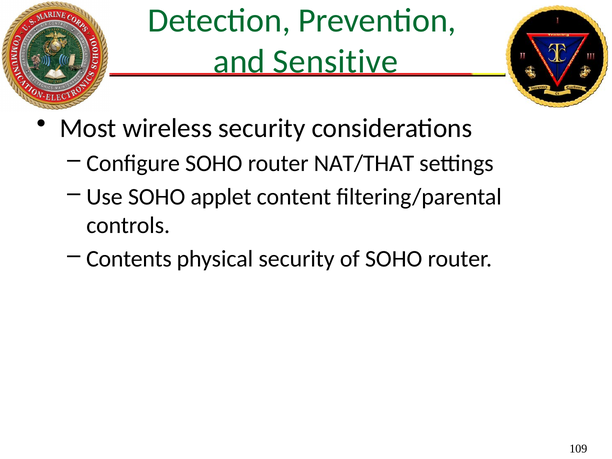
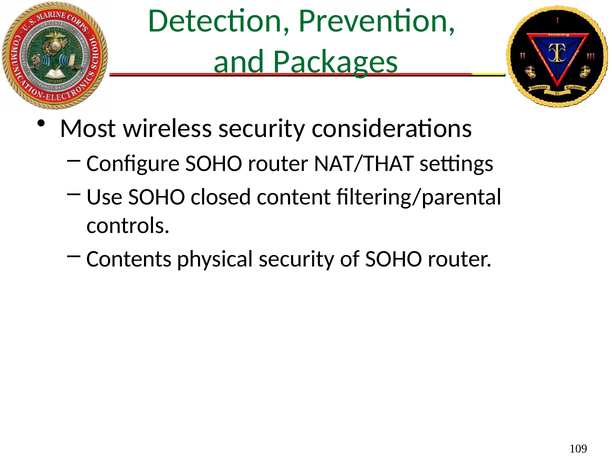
Sensitive: Sensitive -> Packages
applet: applet -> closed
